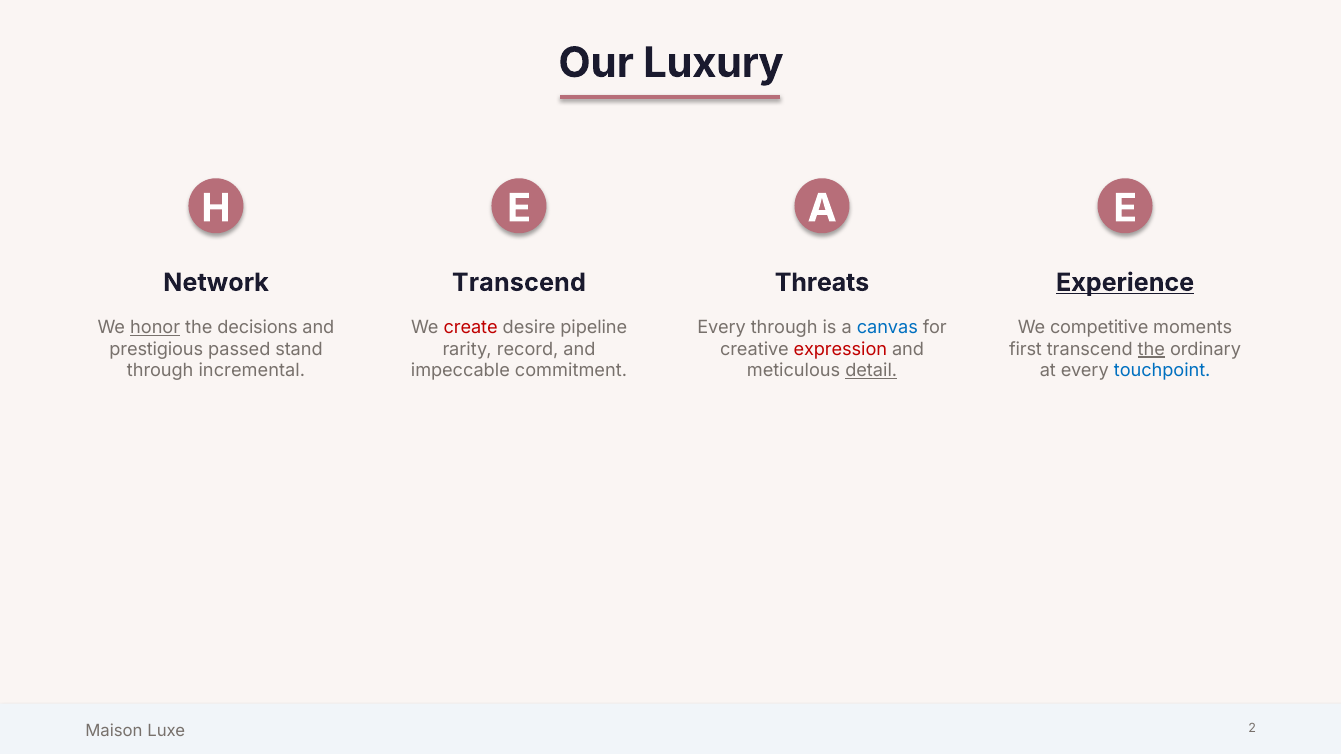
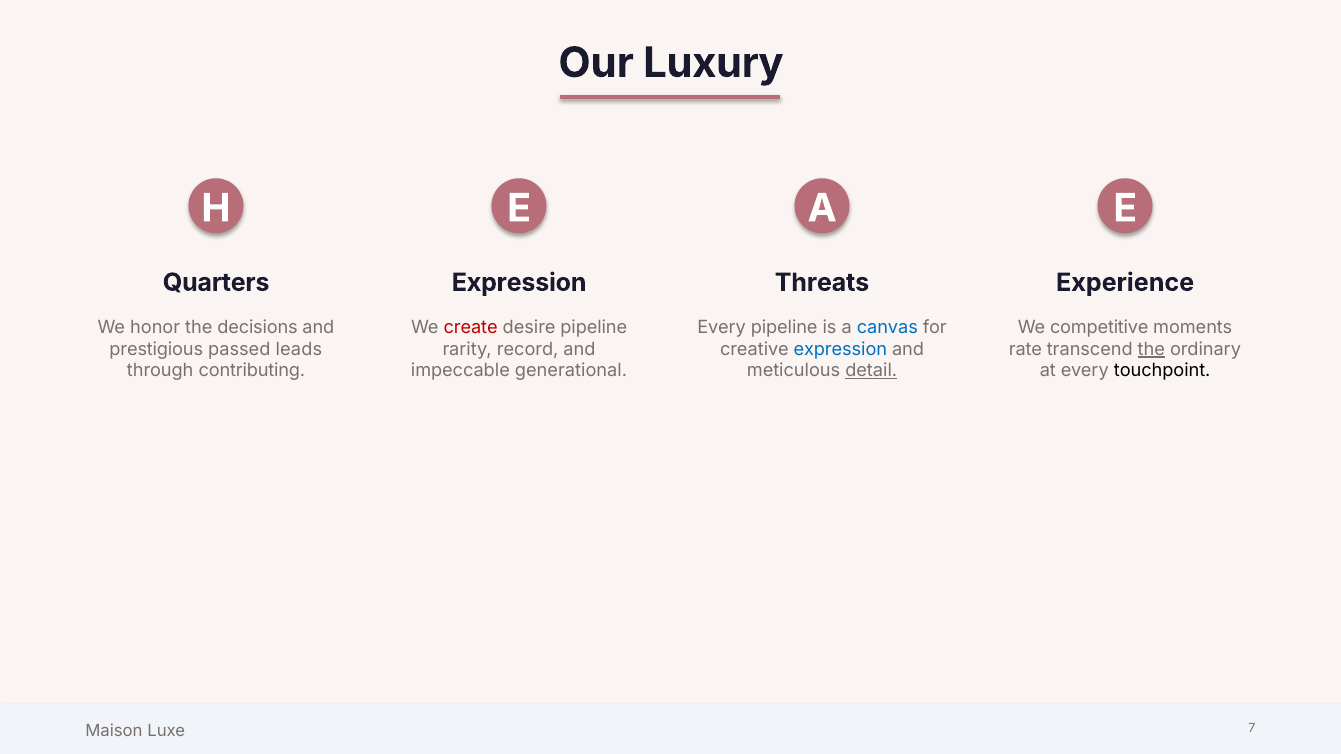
Network: Network -> Quarters
Transcend at (519, 283): Transcend -> Expression
Experience underline: present -> none
honor underline: present -> none
Every through: through -> pipeline
stand: stand -> leads
expression at (840, 349) colour: red -> blue
first: first -> rate
incremental: incremental -> contributing
commitment: commitment -> generational
touchpoint colour: blue -> black
2: 2 -> 7
